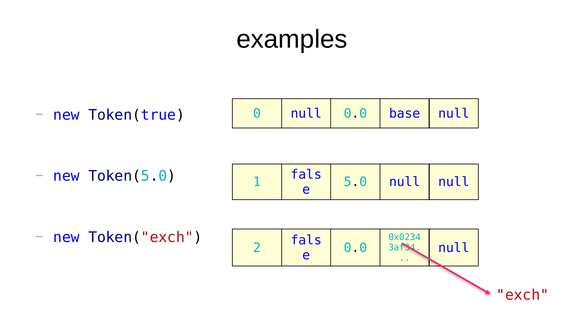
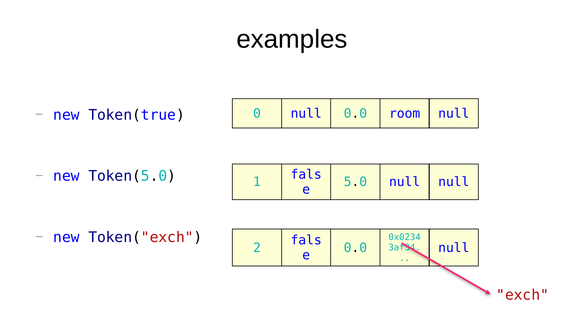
base: base -> room
